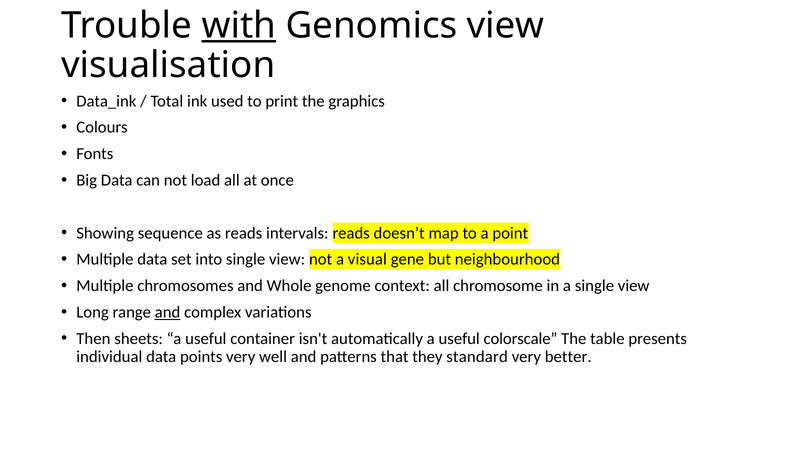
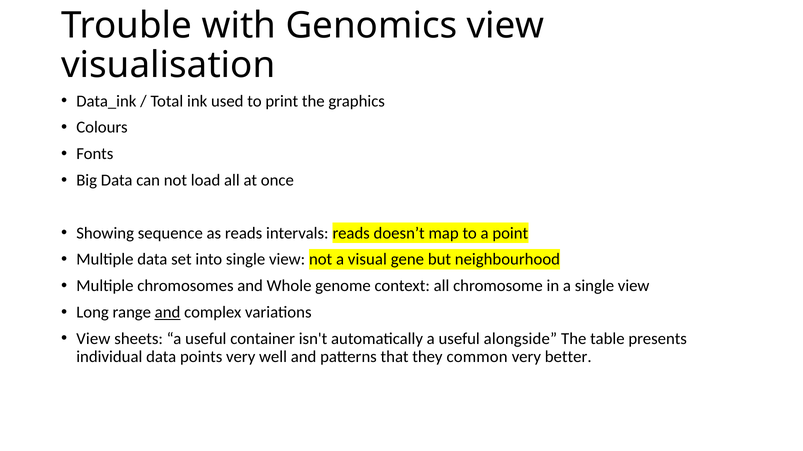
with underline: present -> none
Then at (93, 339): Then -> View
colorscale: colorscale -> alongside
standard: standard -> common
